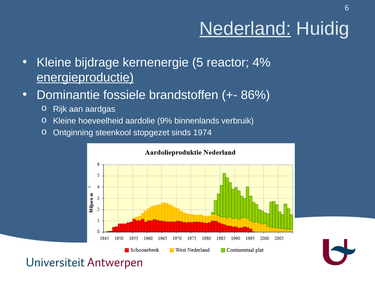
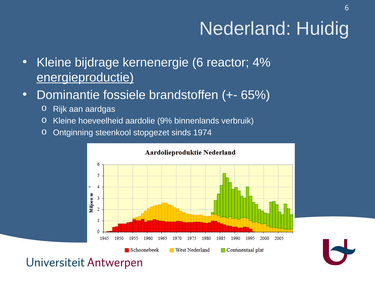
Nederland underline: present -> none
kernenergie 5: 5 -> 6
86%: 86% -> 65%
